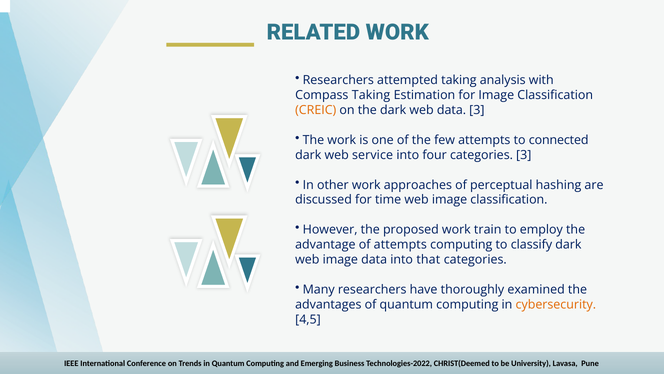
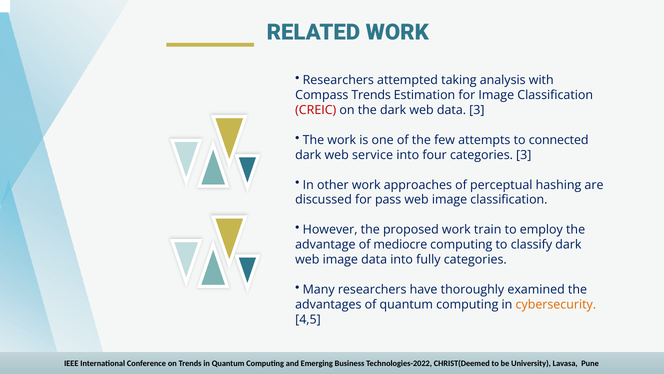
Compass Taking: Taking -> Trends
CREIC colour: orange -> red
time: time -> pass
of attempts: attempts -> mediocre
that: that -> fully
